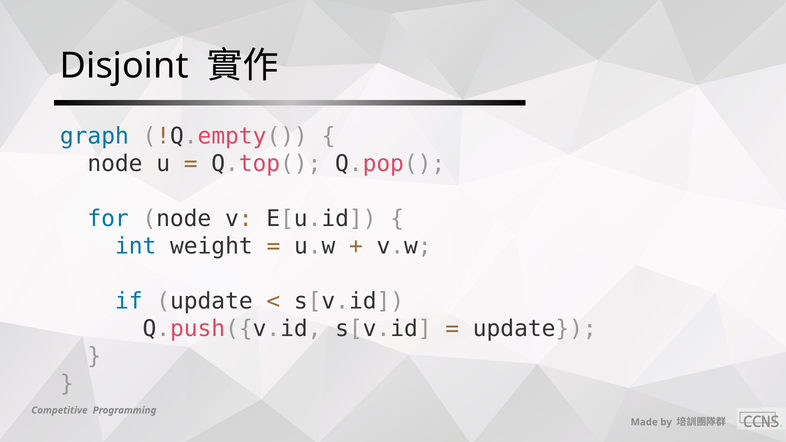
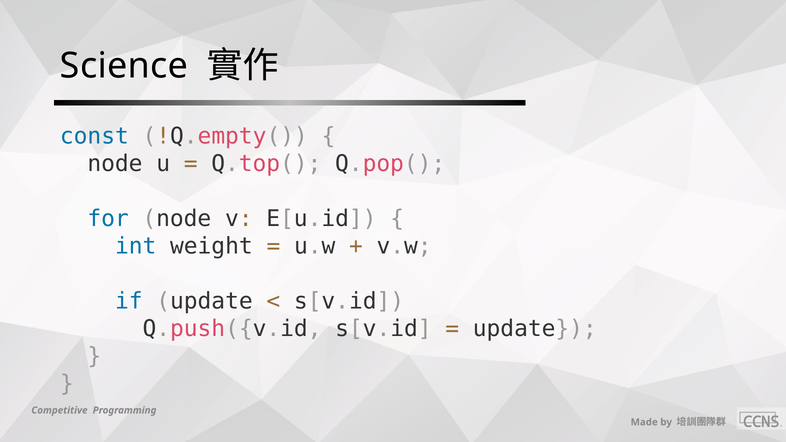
Disjoint: Disjoint -> Science
graph: graph -> const
